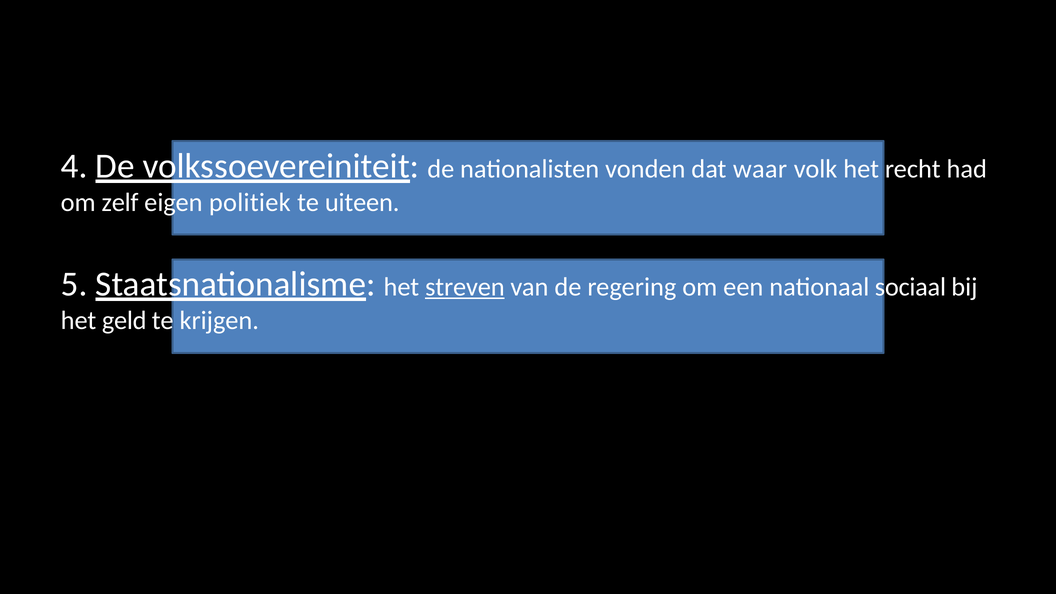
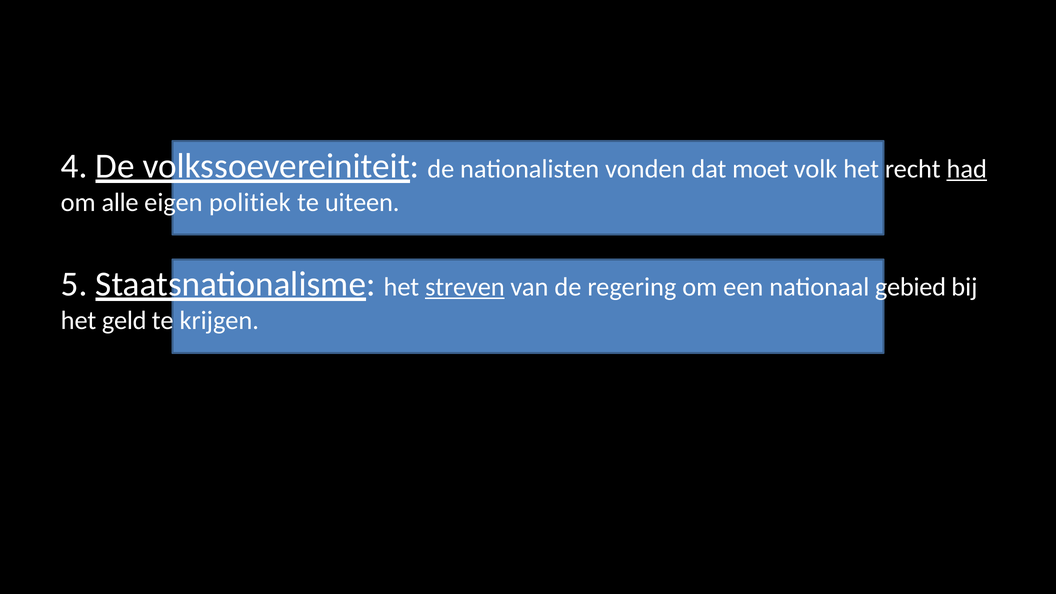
waar: waar -> moet
had underline: none -> present
zelf: zelf -> alle
sociaal: sociaal -> gebied
